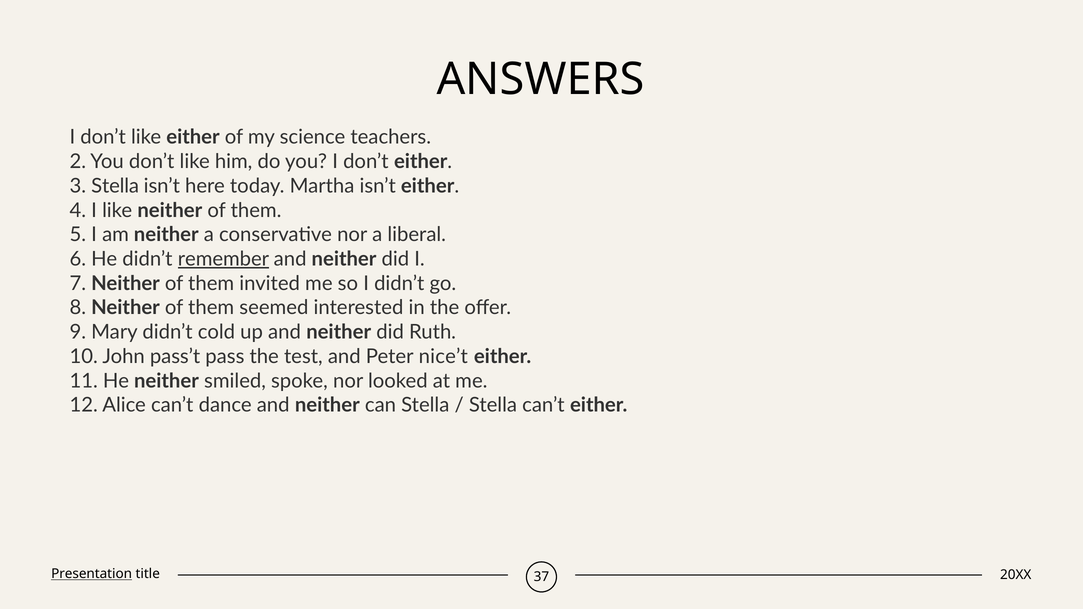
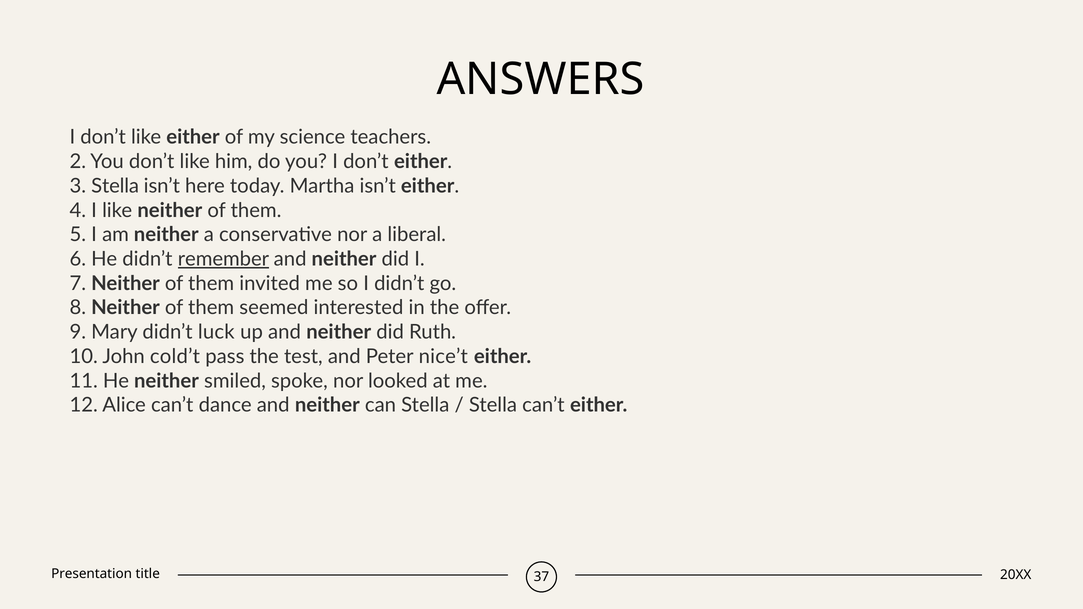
cold: cold -> luck
pass’t: pass’t -> cold’t
Presentation underline: present -> none
